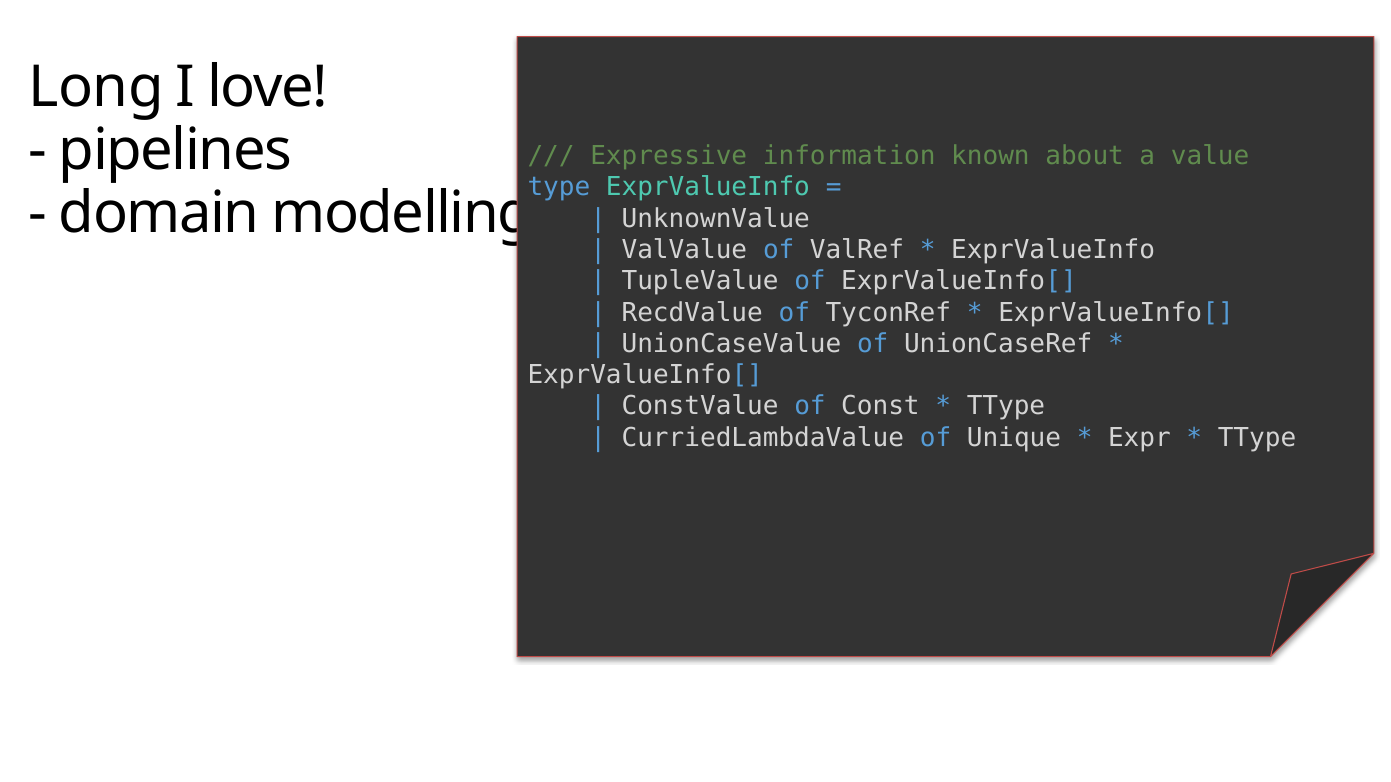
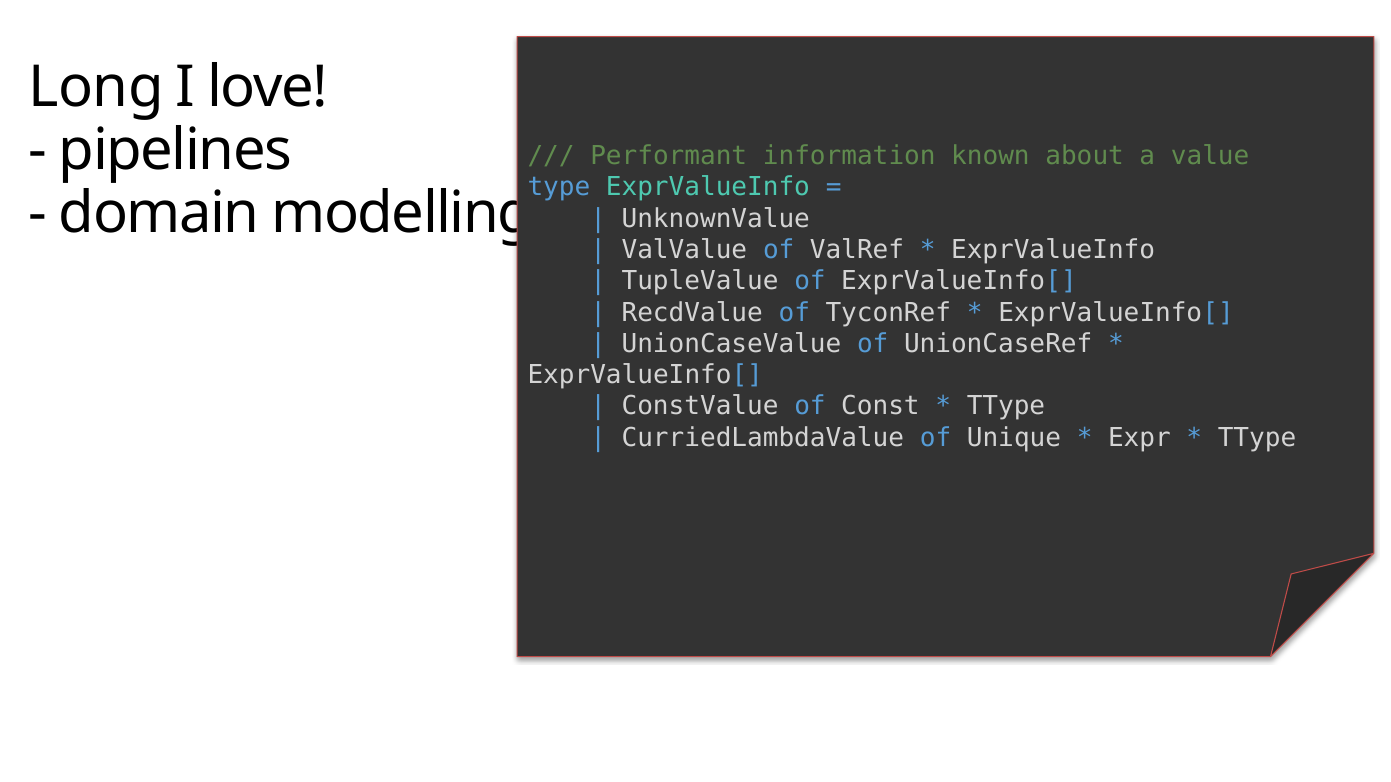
Expressive: Expressive -> Performant
